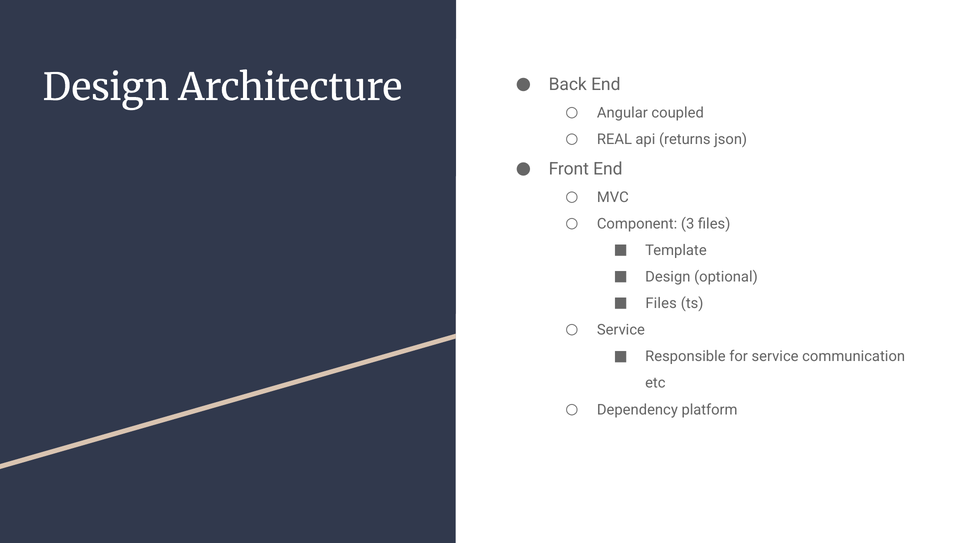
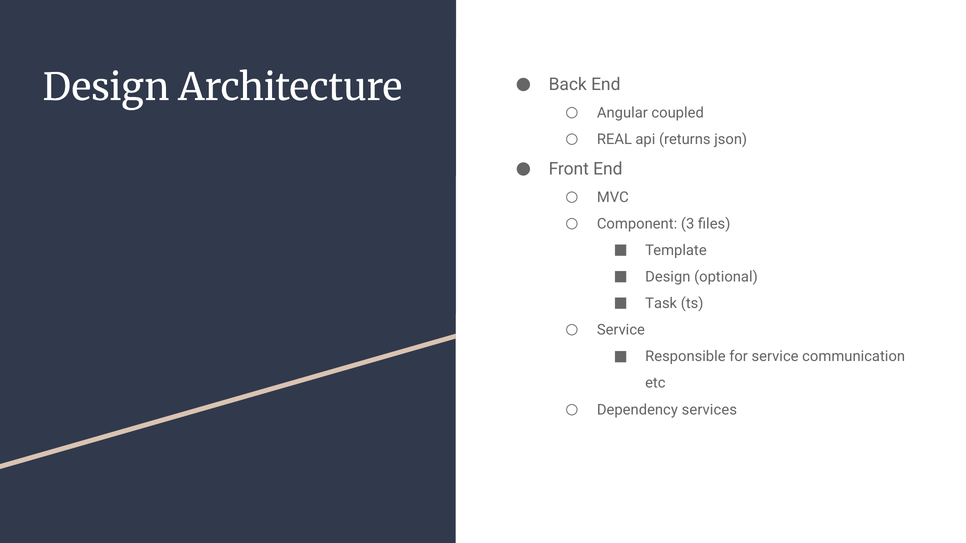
Files at (661, 304): Files -> Task
platform: platform -> services
